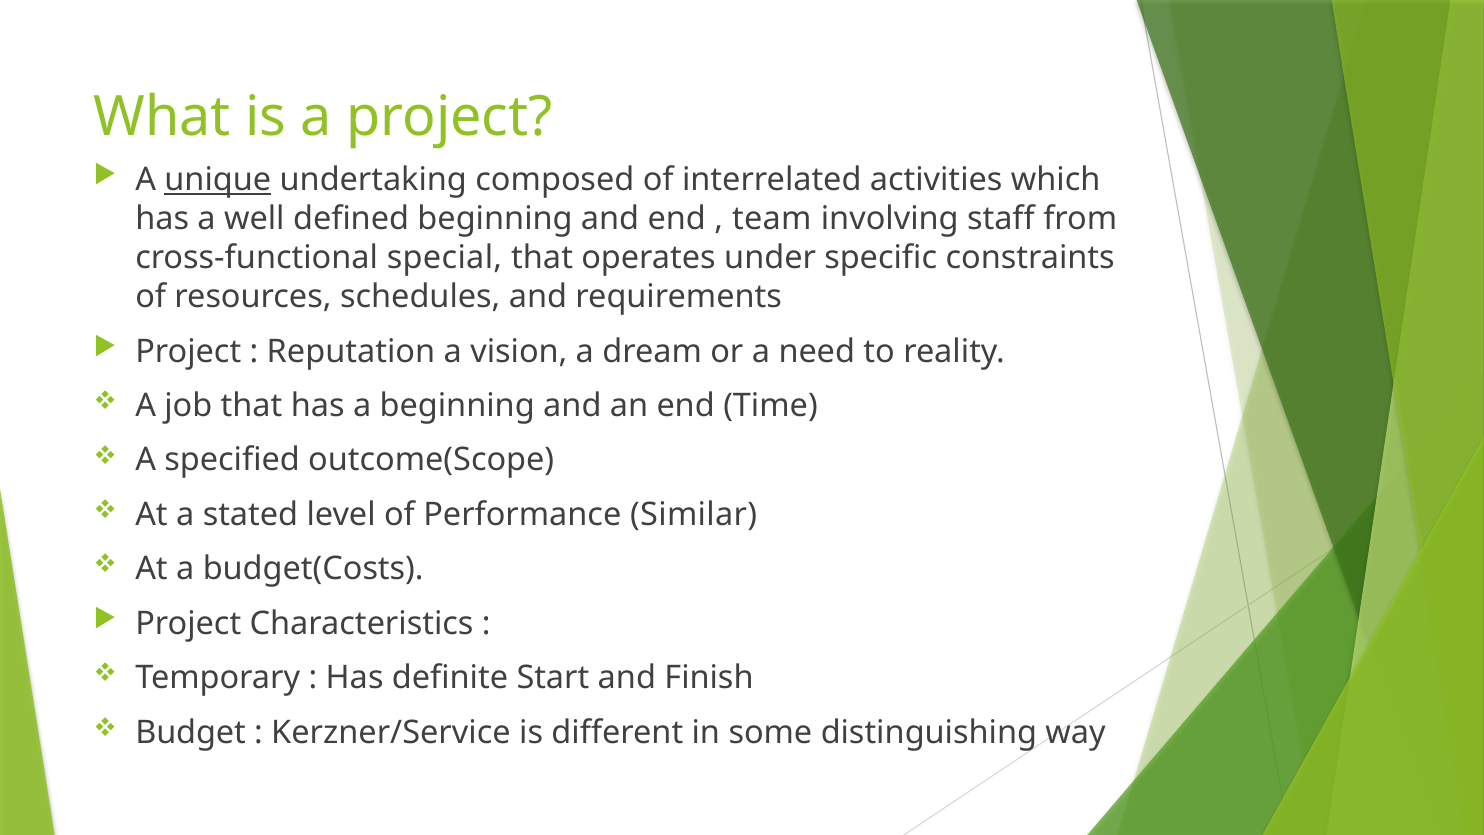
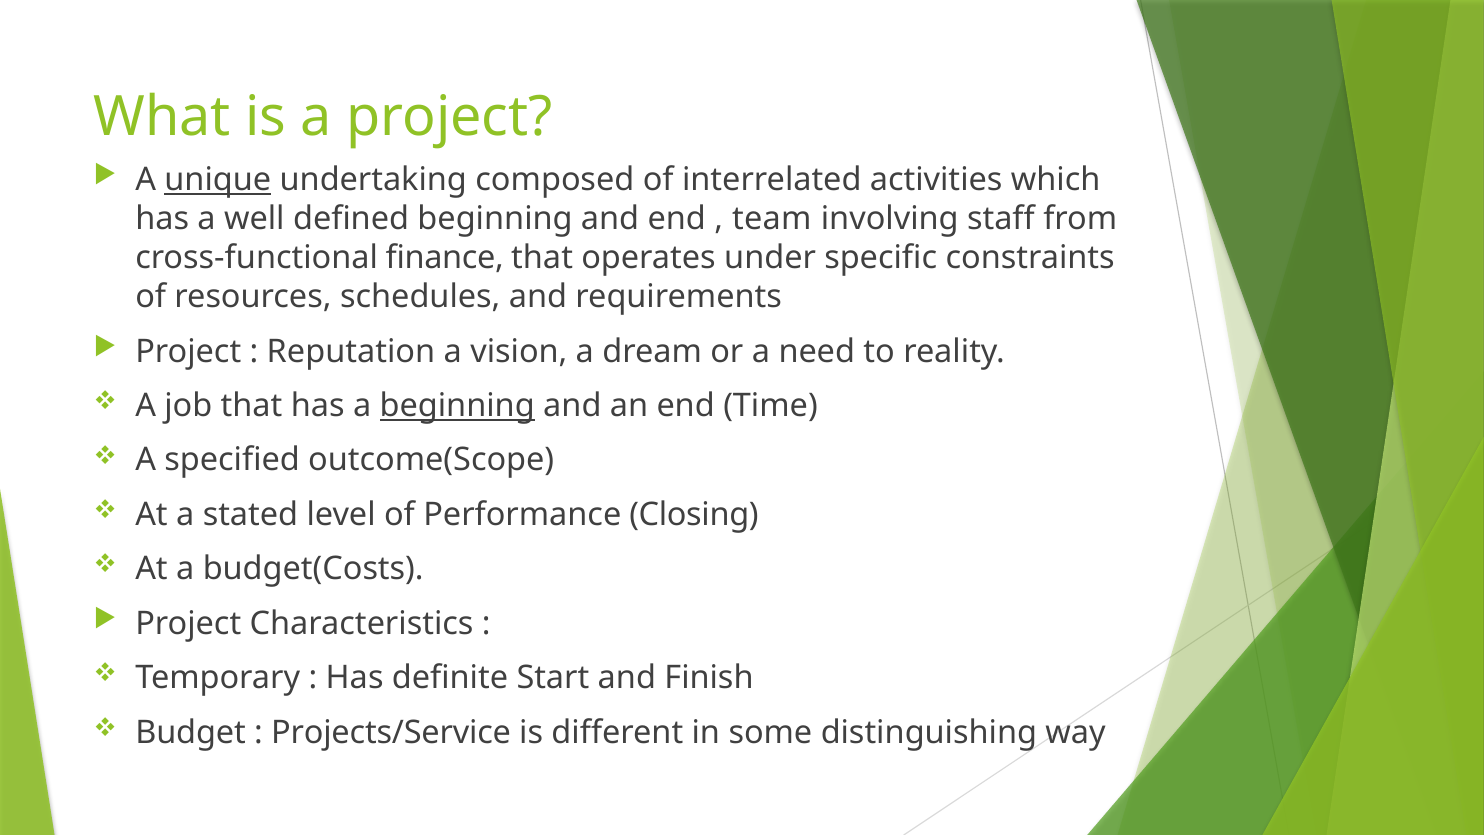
special: special -> finance
beginning at (457, 406) underline: none -> present
Similar: Similar -> Closing
Kerzner/Service: Kerzner/Service -> Projects/Service
